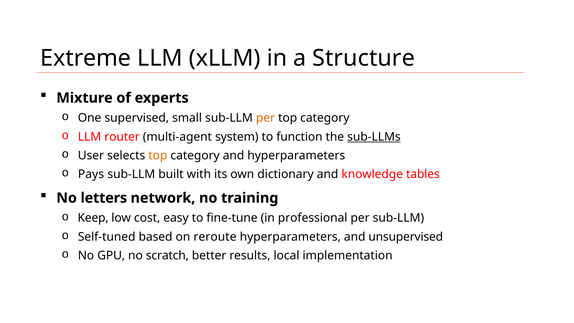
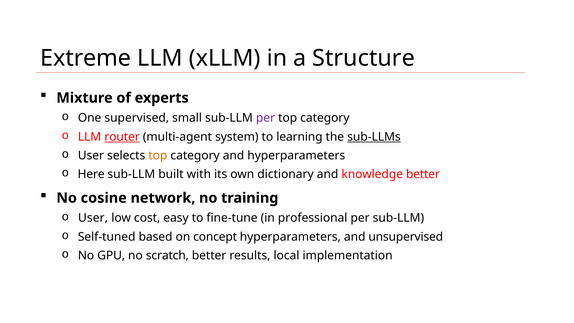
per at (266, 118) colour: orange -> purple
router underline: none -> present
function: function -> learning
Pays: Pays -> Here
knowledge tables: tables -> better
letters: letters -> cosine
Keep at (93, 218): Keep -> User
reroute: reroute -> concept
